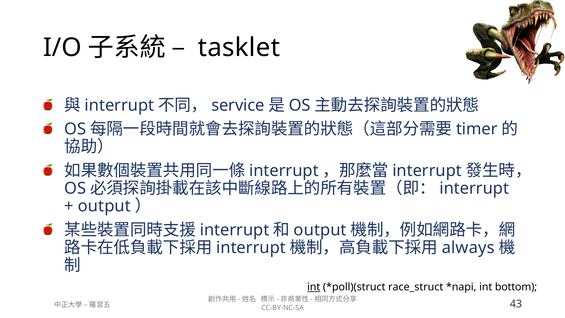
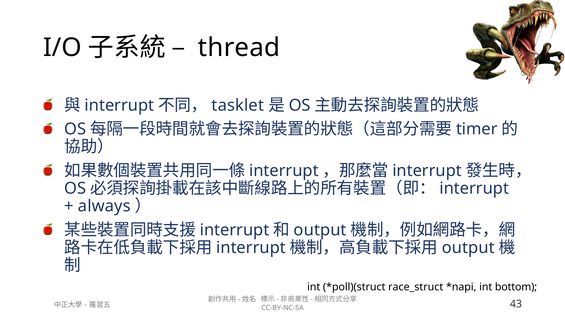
tasklet: tasklet -> thread
service: service -> tasklet
output at (104, 206): output -> always
always at (468, 248): always -> output
int at (314, 287) underline: present -> none
